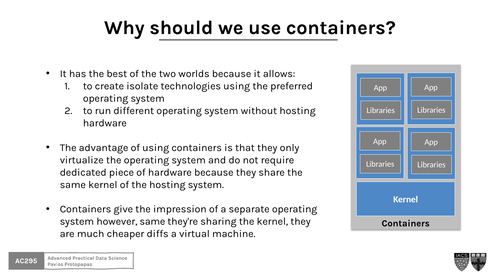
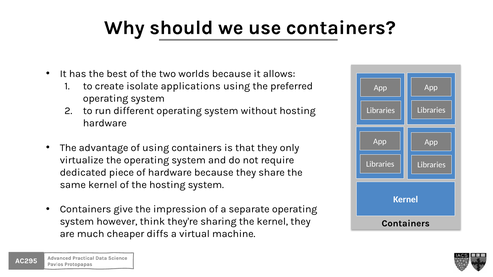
technologies: technologies -> applications
however same: same -> think
